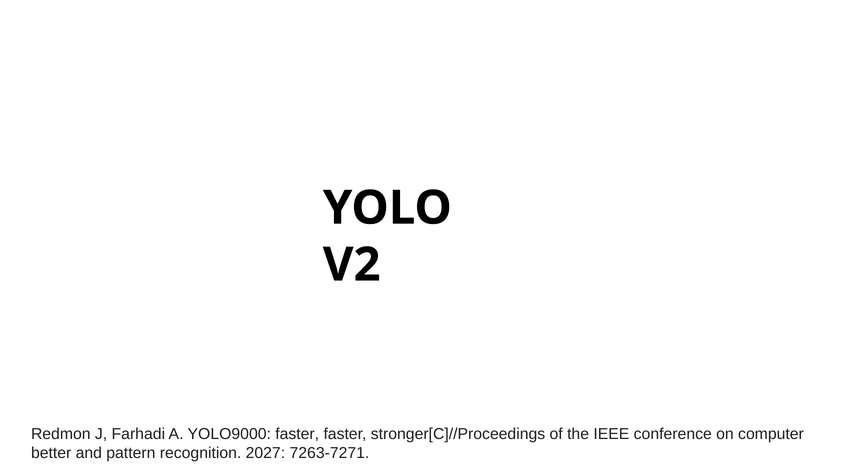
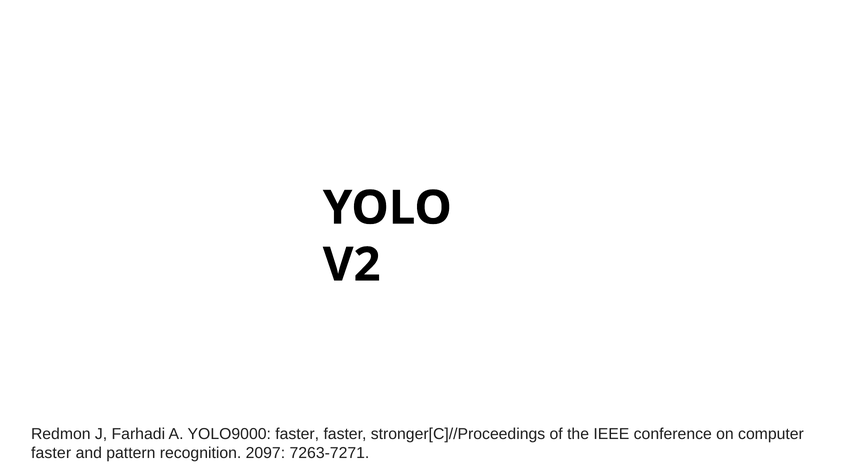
better at (51, 453): better -> faster
2027: 2027 -> 2097
